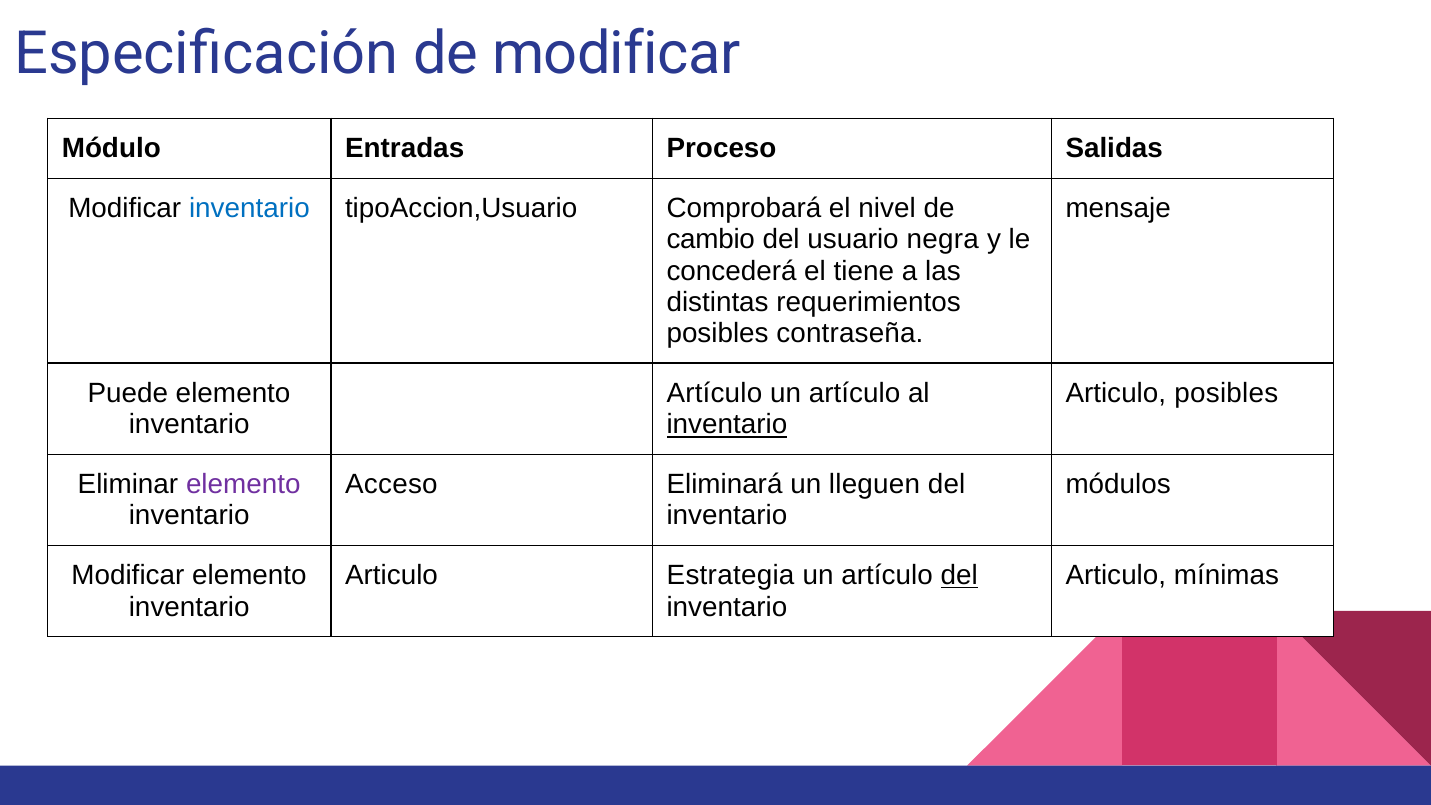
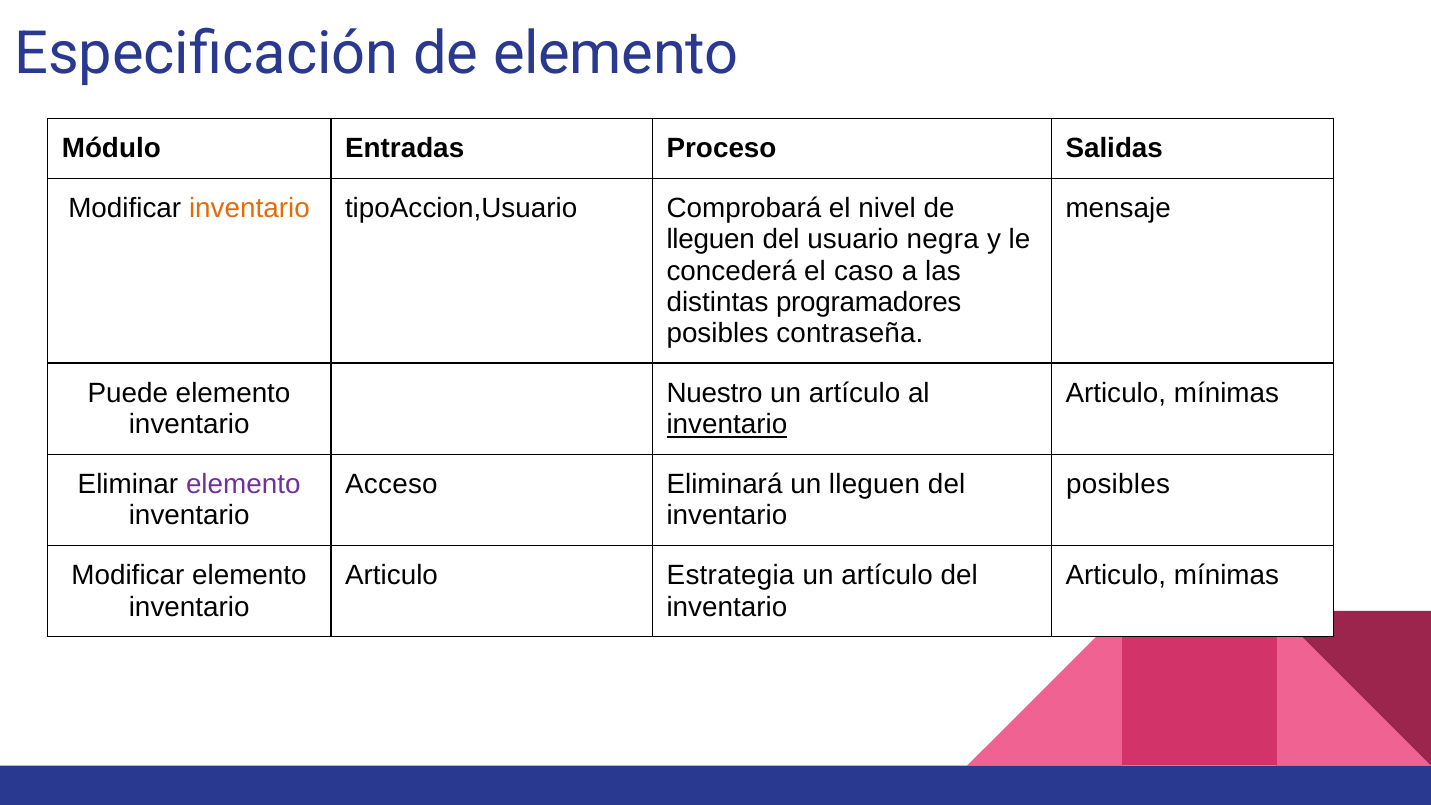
de modificar: modificar -> elemento
inventario at (249, 209) colour: blue -> orange
cambio at (711, 240): cambio -> lleguen
tiene: tiene -> caso
requerimientos: requerimientos -> programadores
Artículo at (714, 393): Artículo -> Nuestro
posibles at (1226, 393): posibles -> mínimas
módulos at (1118, 485): módulos -> posibles
del at (959, 576) underline: present -> none
